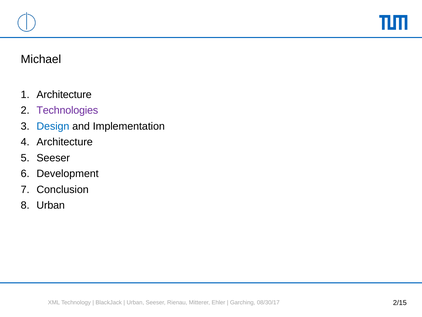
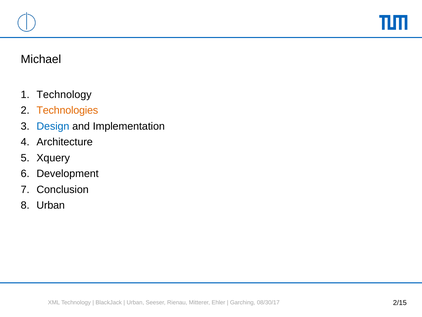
Architecture at (64, 94): Architecture -> Technology
Technologies colour: purple -> orange
Seeser at (53, 158): Seeser -> Xquery
